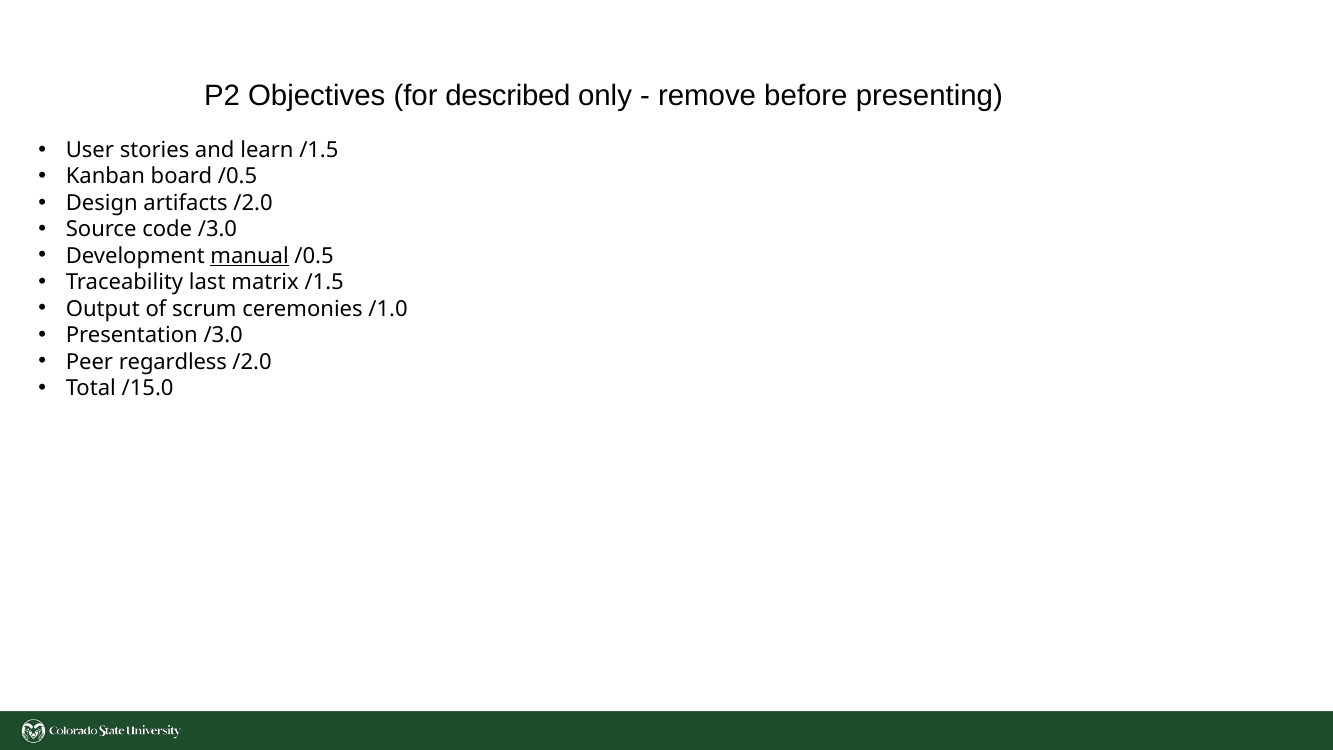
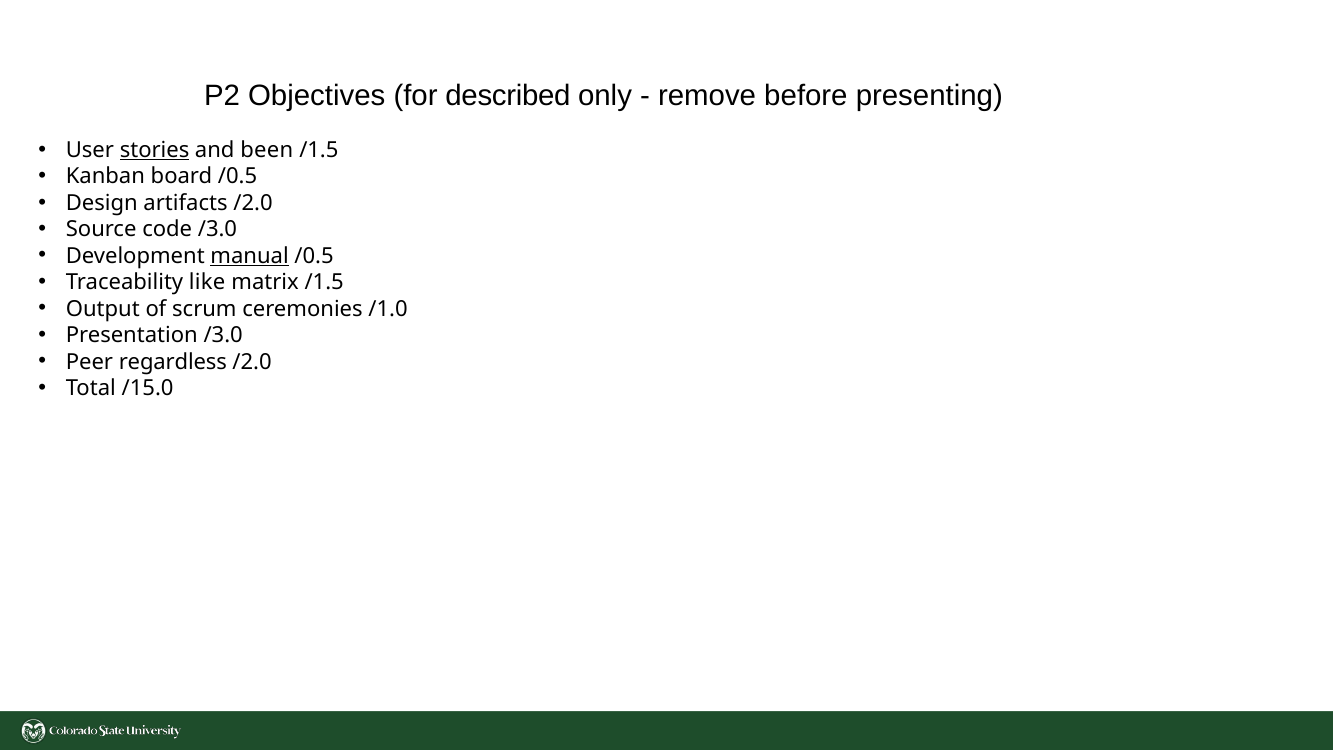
stories underline: none -> present
learn: learn -> been
last: last -> like
